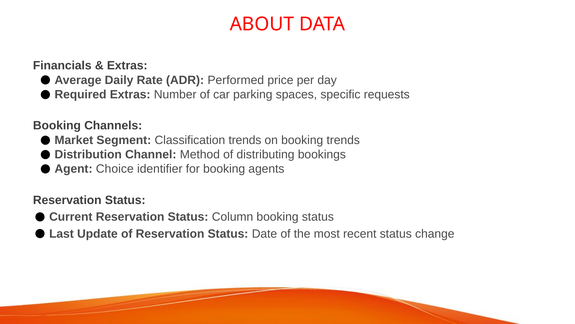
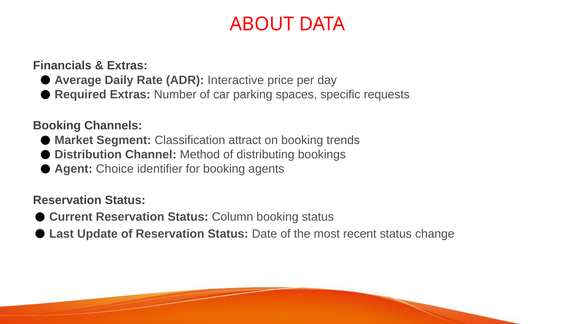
Performed: Performed -> Interactive
Classification trends: trends -> attract
